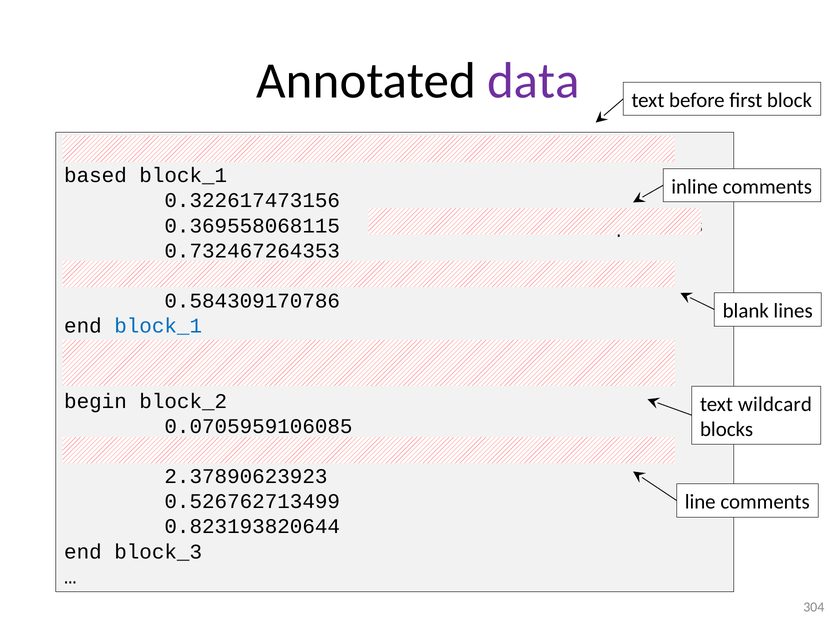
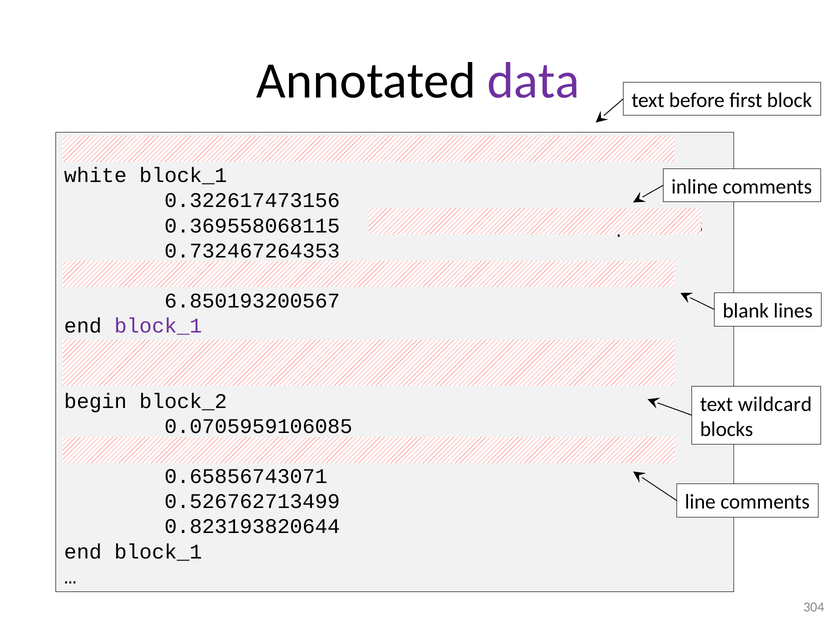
based: based -> white
0.584309170786: 0.584309170786 -> 6.850193200567
block_1 at (158, 326) colour: blue -> purple
2.37890623923: 2.37890623923 -> 0.65856743071
block_3 at (158, 552): block_3 -> block_1
